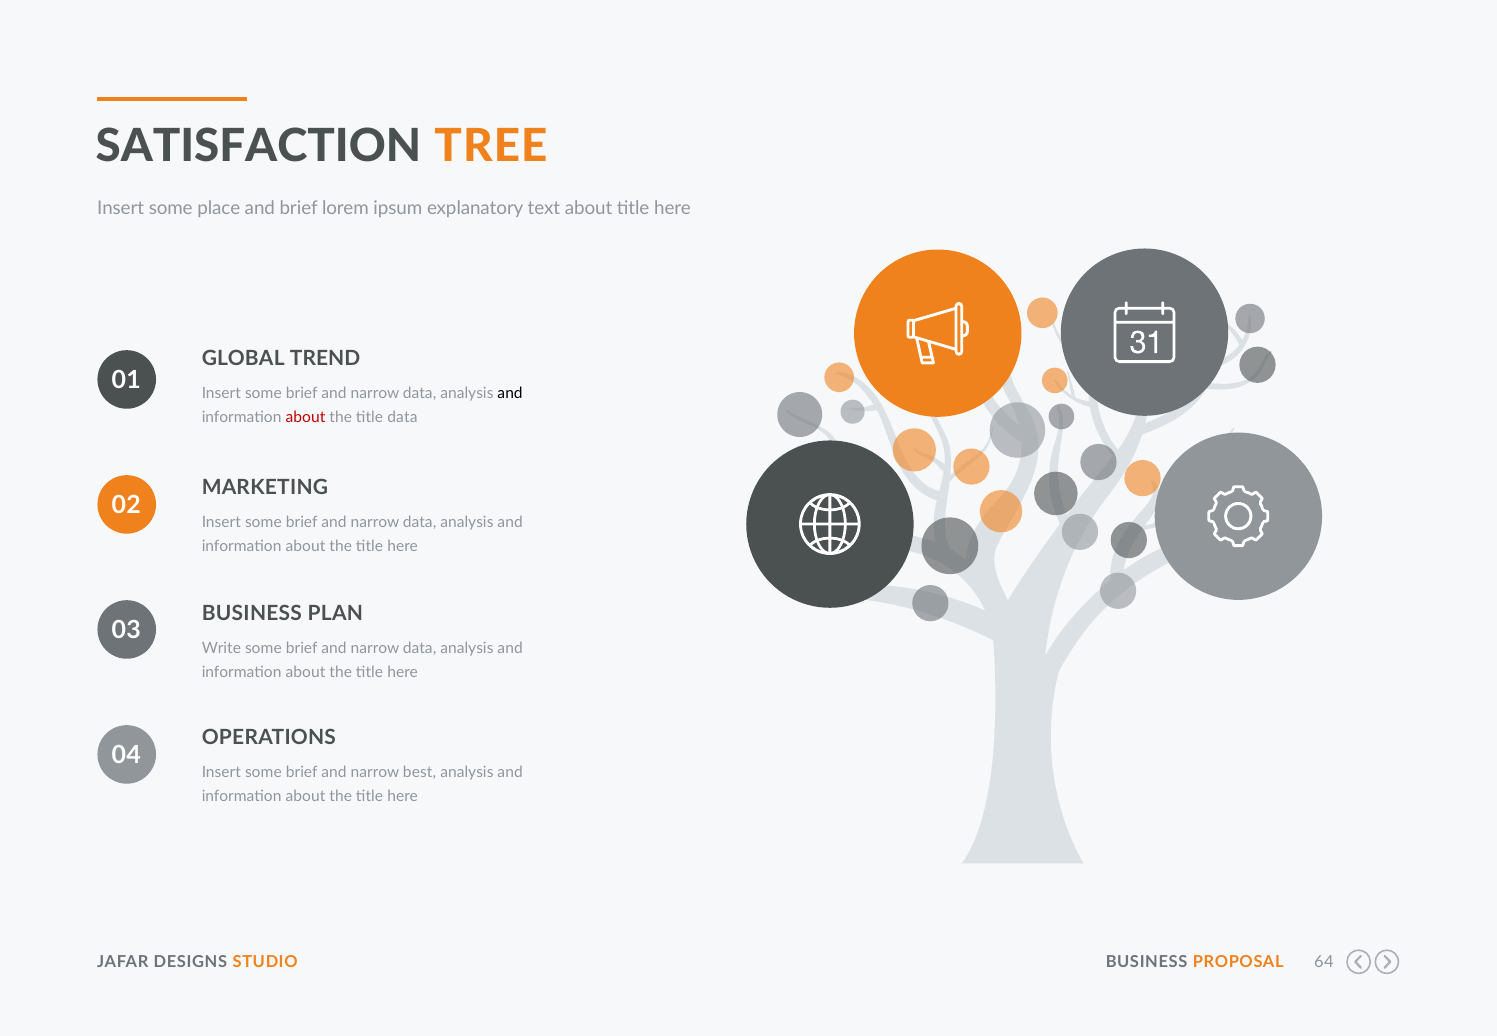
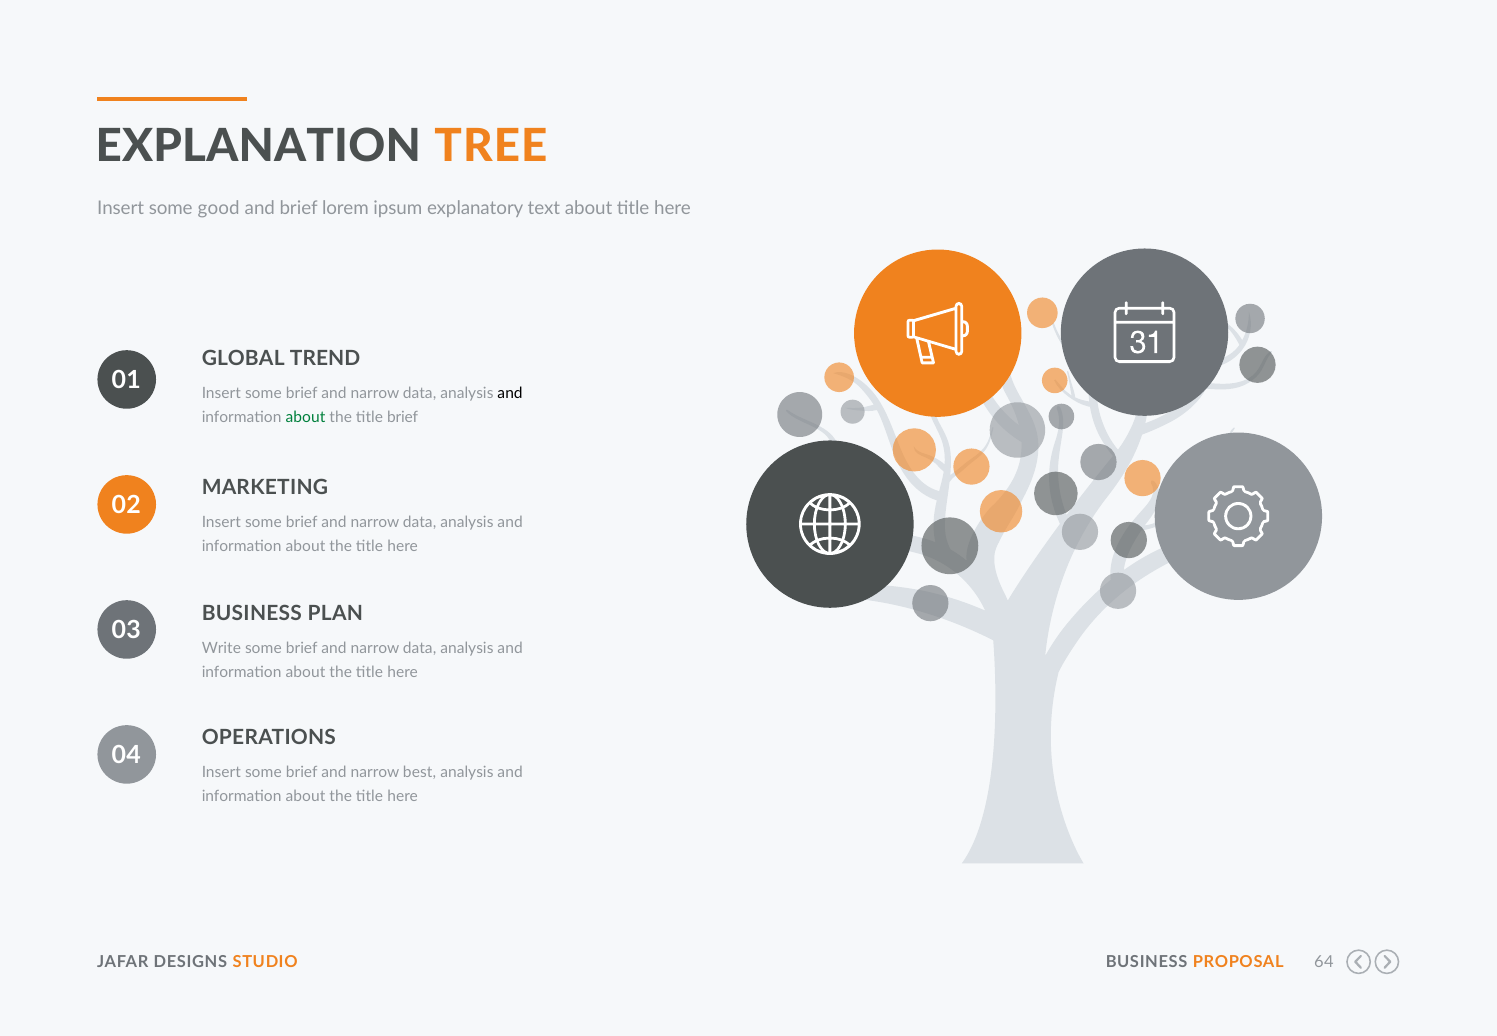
SATISFACTION: SATISFACTION -> EXPLANATION
place: place -> good
about at (305, 417) colour: red -> green
title data: data -> brief
